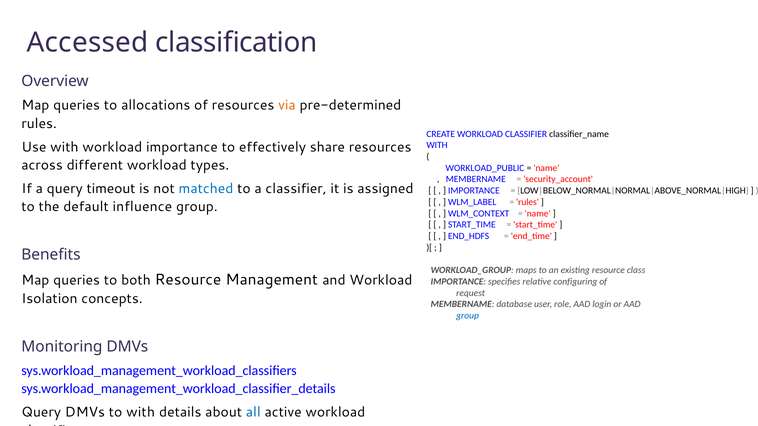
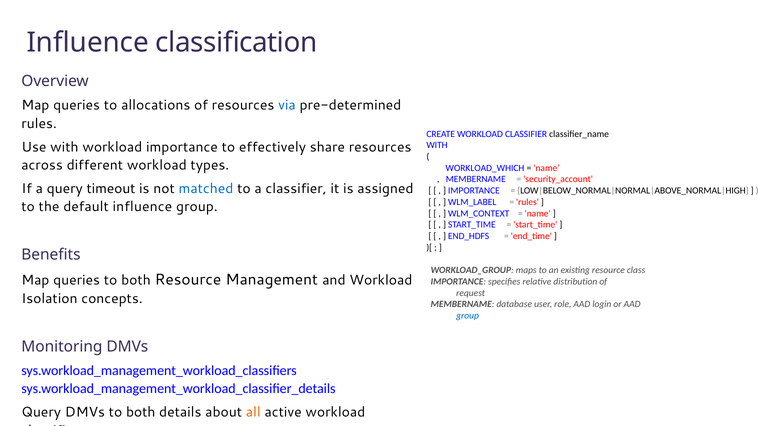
Accessed at (88, 43): Accessed -> Influence
via colour: orange -> blue
WORKLOAD_PUBLIC: WORKLOAD_PUBLIC -> WORKLOAD_WHICH
configuring: configuring -> distribution
DMVs to with: with -> both
all colour: blue -> orange
